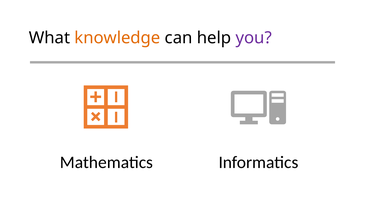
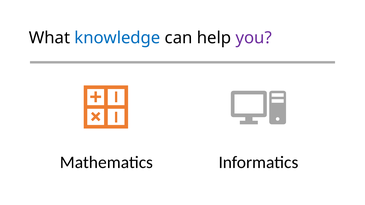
knowledge colour: orange -> blue
